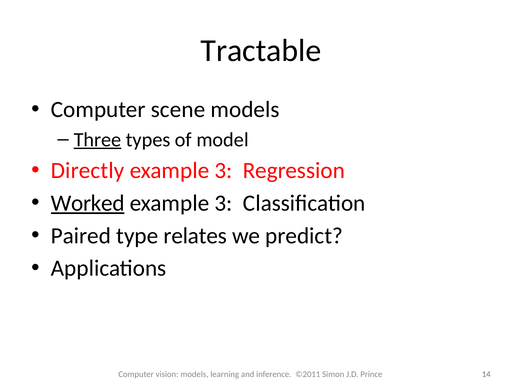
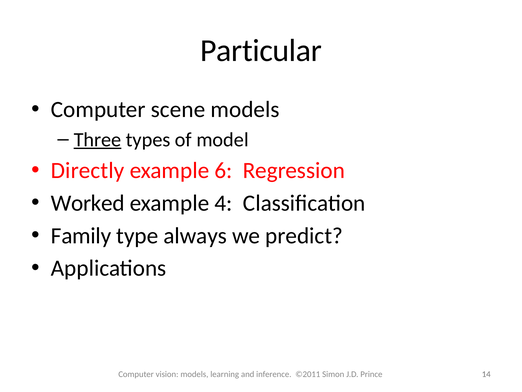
Tractable: Tractable -> Particular
3 at (224, 170): 3 -> 6
Worked underline: present -> none
3 at (224, 203): 3 -> 4
Paired: Paired -> Family
relates: relates -> always
